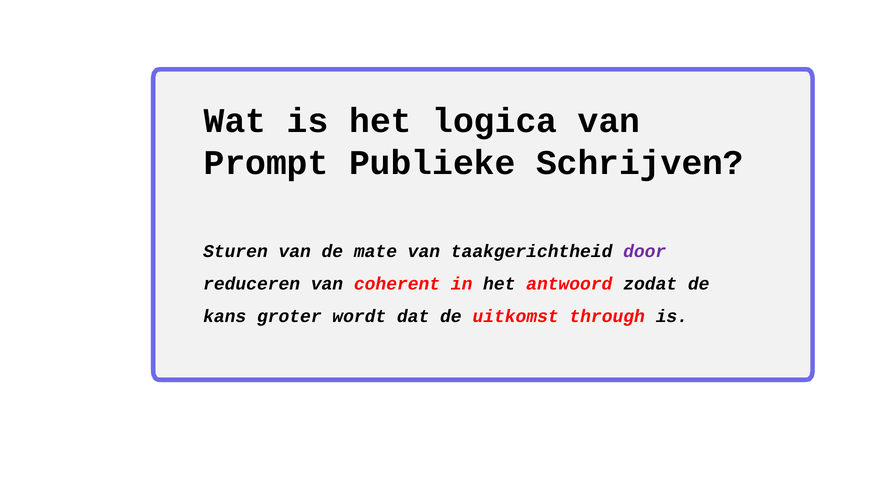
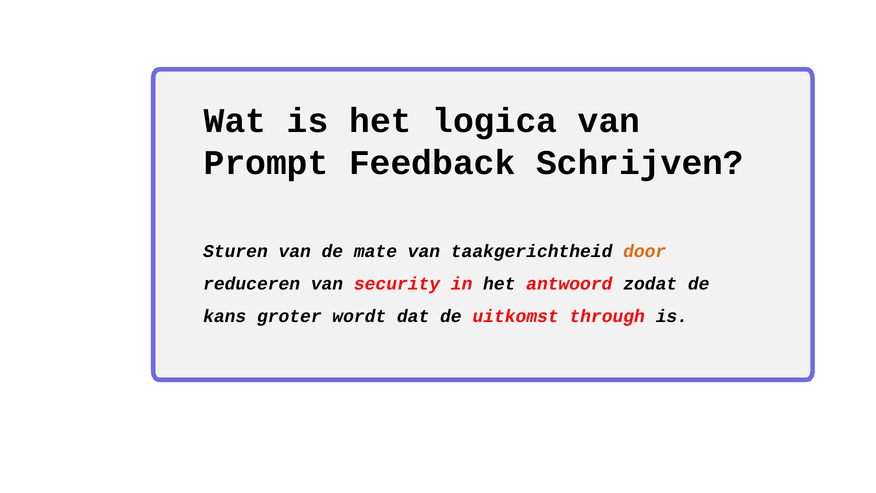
Publieke: Publieke -> Feedback
door colour: purple -> orange
coherent: coherent -> security
